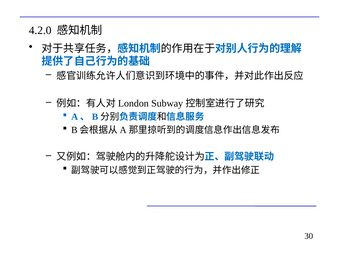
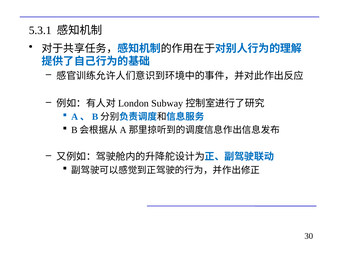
4.2.0: 4.2.0 -> 5.3.1
